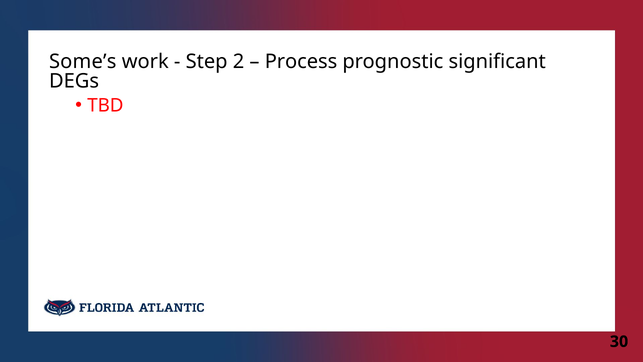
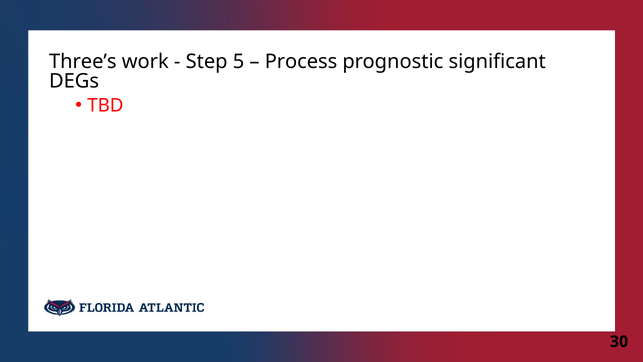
Some’s: Some’s -> Three’s
2: 2 -> 5
